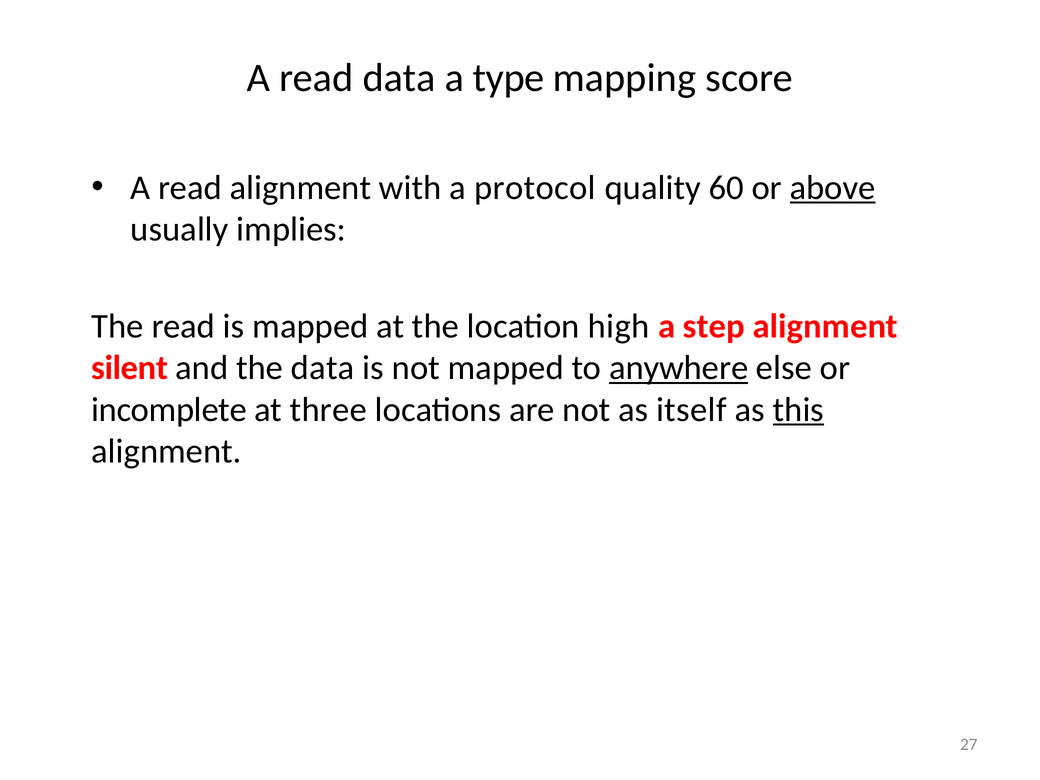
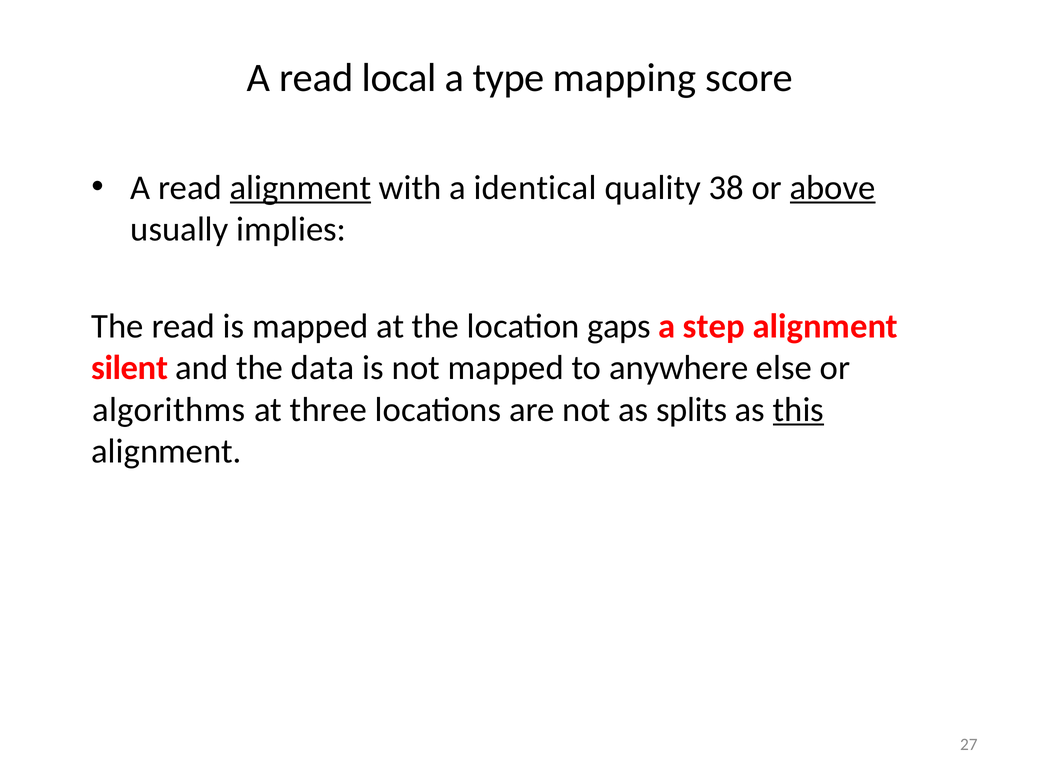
read data: data -> local
alignment at (300, 188) underline: none -> present
protocol: protocol -> identical
60: 60 -> 38
high: high -> gaps
anywhere underline: present -> none
incomplete: incomplete -> algorithms
itself: itself -> splits
